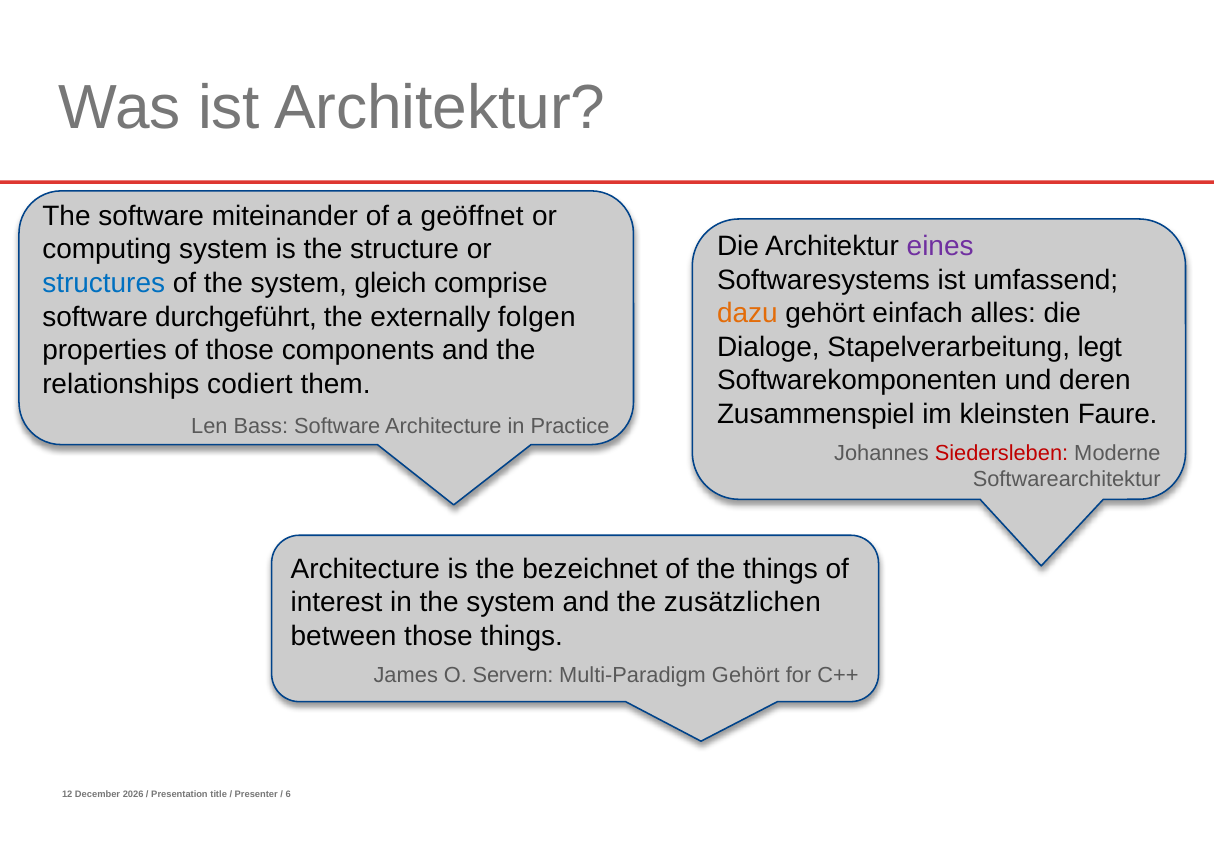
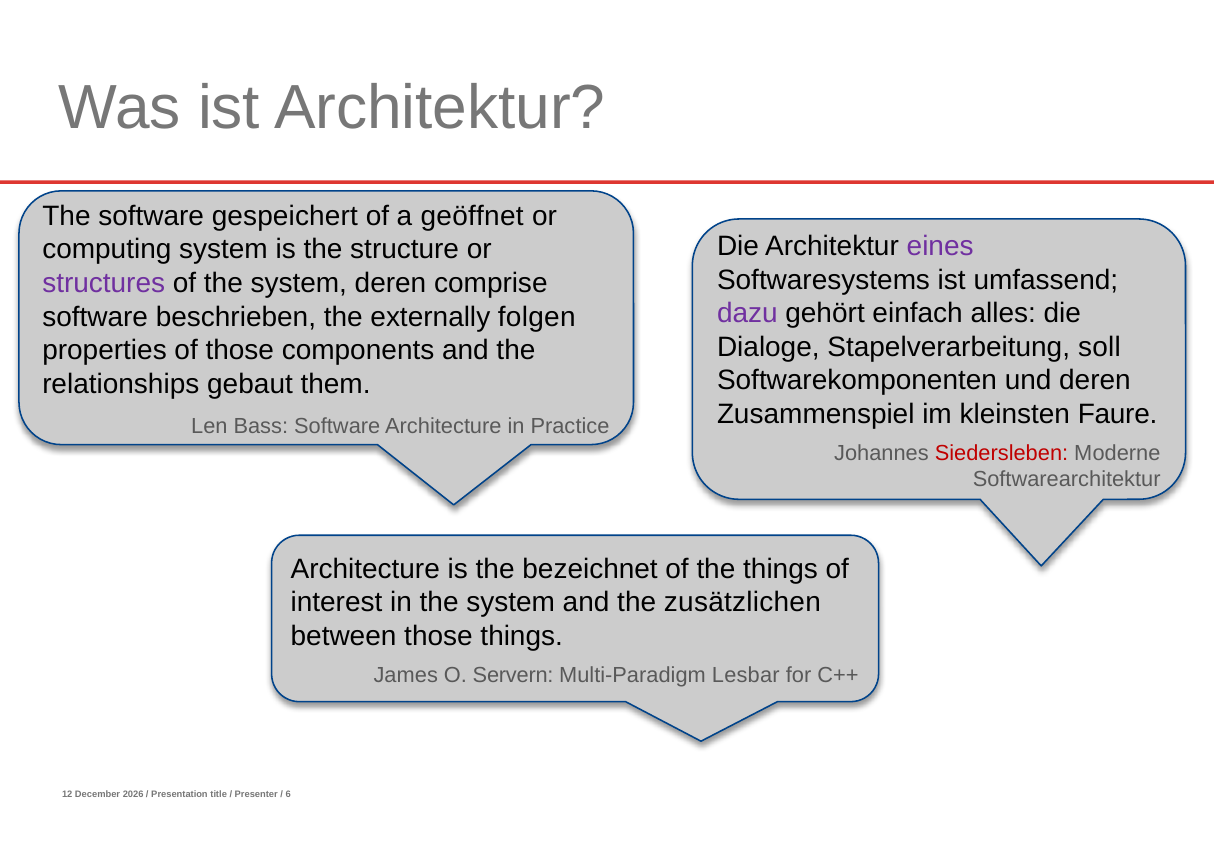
miteinander: miteinander -> gespeichert
structures colour: blue -> purple
system gleich: gleich -> deren
dazu colour: orange -> purple
durchgeführt: durchgeführt -> beschrieben
legt: legt -> soll
codiert: codiert -> gebaut
Multi-Paradigm Gehört: Gehört -> Lesbar
